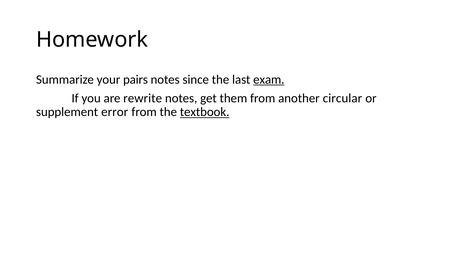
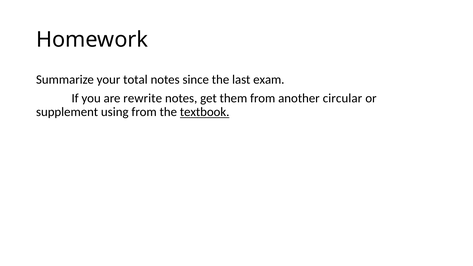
pairs: pairs -> total
exam underline: present -> none
error: error -> using
